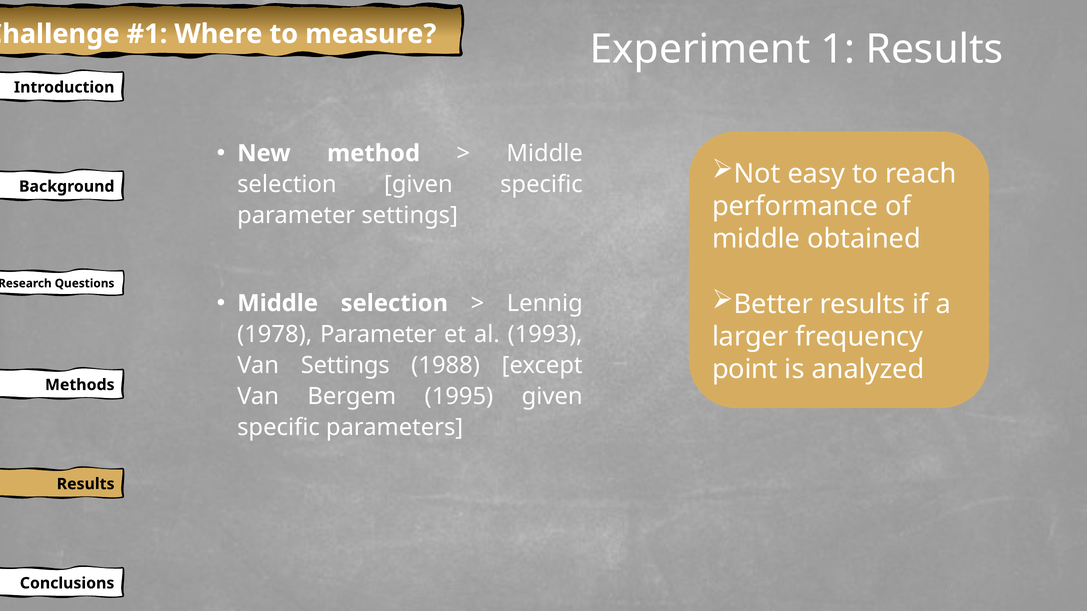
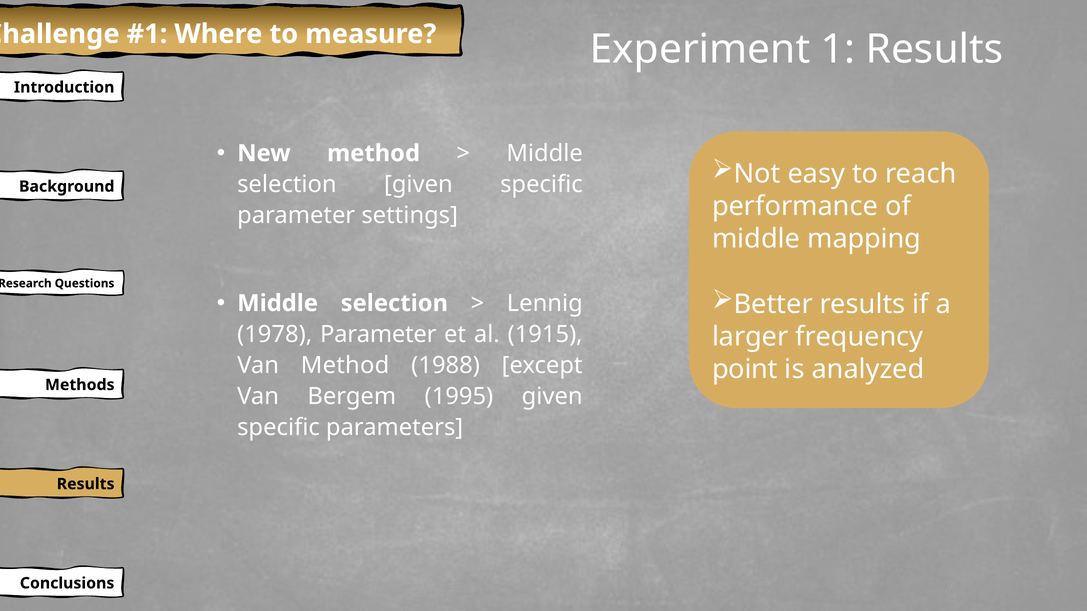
obtained: obtained -> mapping
1993: 1993 -> 1915
Van Settings: Settings -> Method
